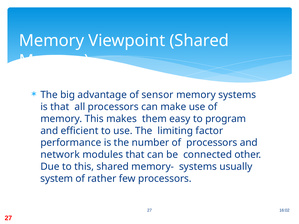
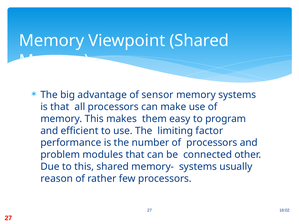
network: network -> problem
system: system -> reason
